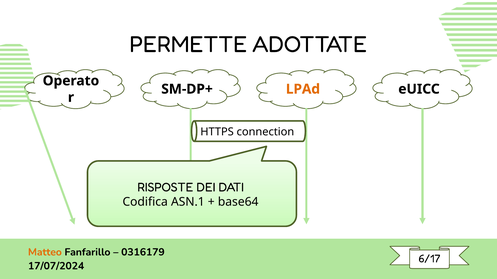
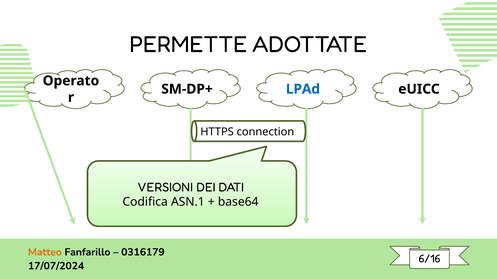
LPAd colour: orange -> blue
RISPOSTE: RISPOSTE -> VERSIONI
6/17: 6/17 -> 6/16
